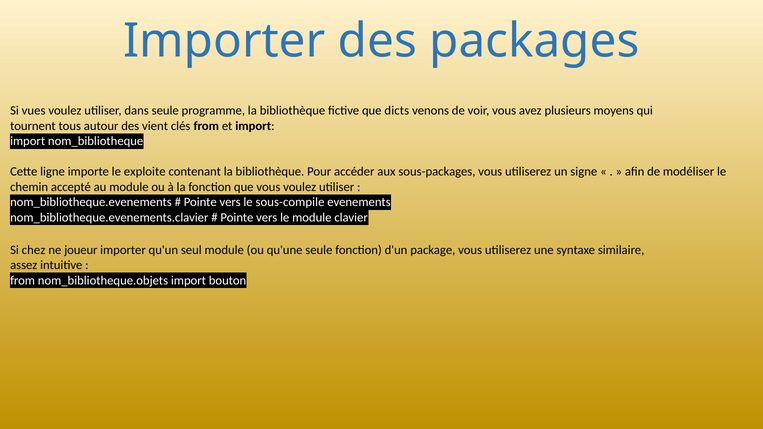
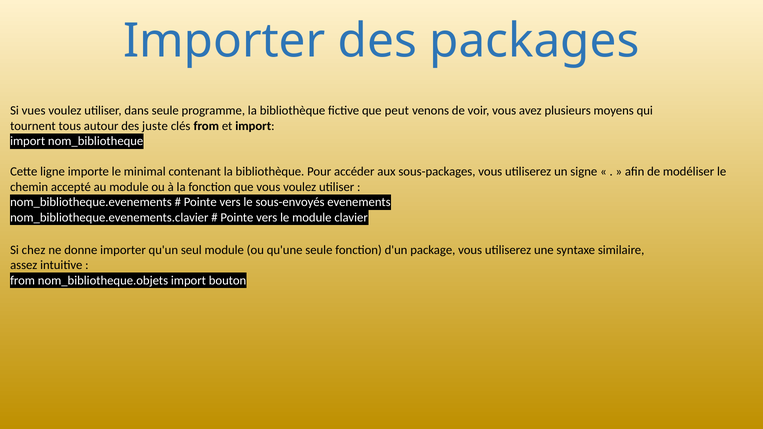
dicts: dicts -> peut
vient: vient -> juste
exploite: exploite -> minimal
sous-compile: sous-compile -> sous-envoyés
joueur: joueur -> donne
